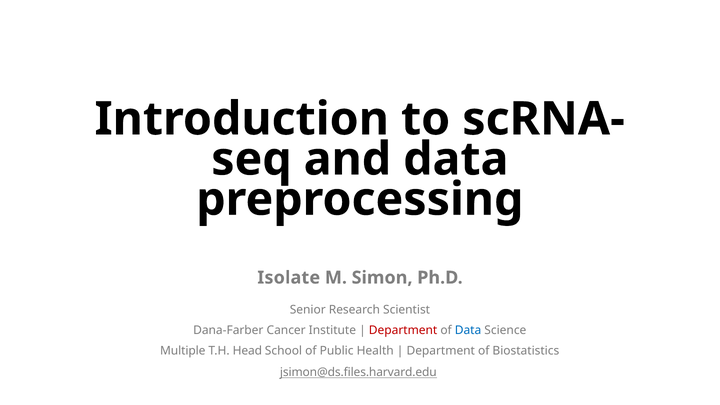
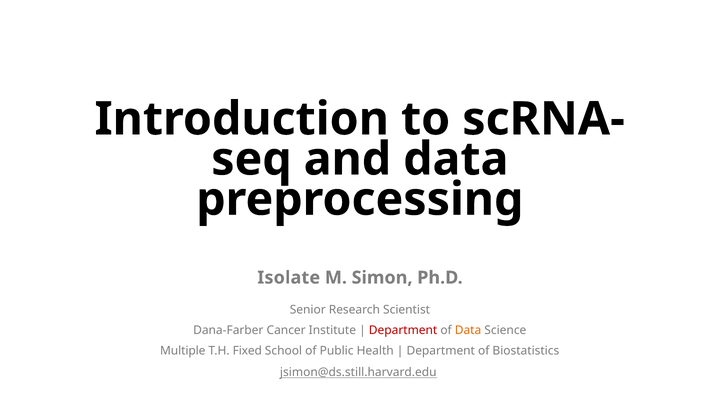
Data at (468, 330) colour: blue -> orange
Head: Head -> Fixed
jsimon@ds.files.harvard.edu: jsimon@ds.files.harvard.edu -> jsimon@ds.still.harvard.edu
